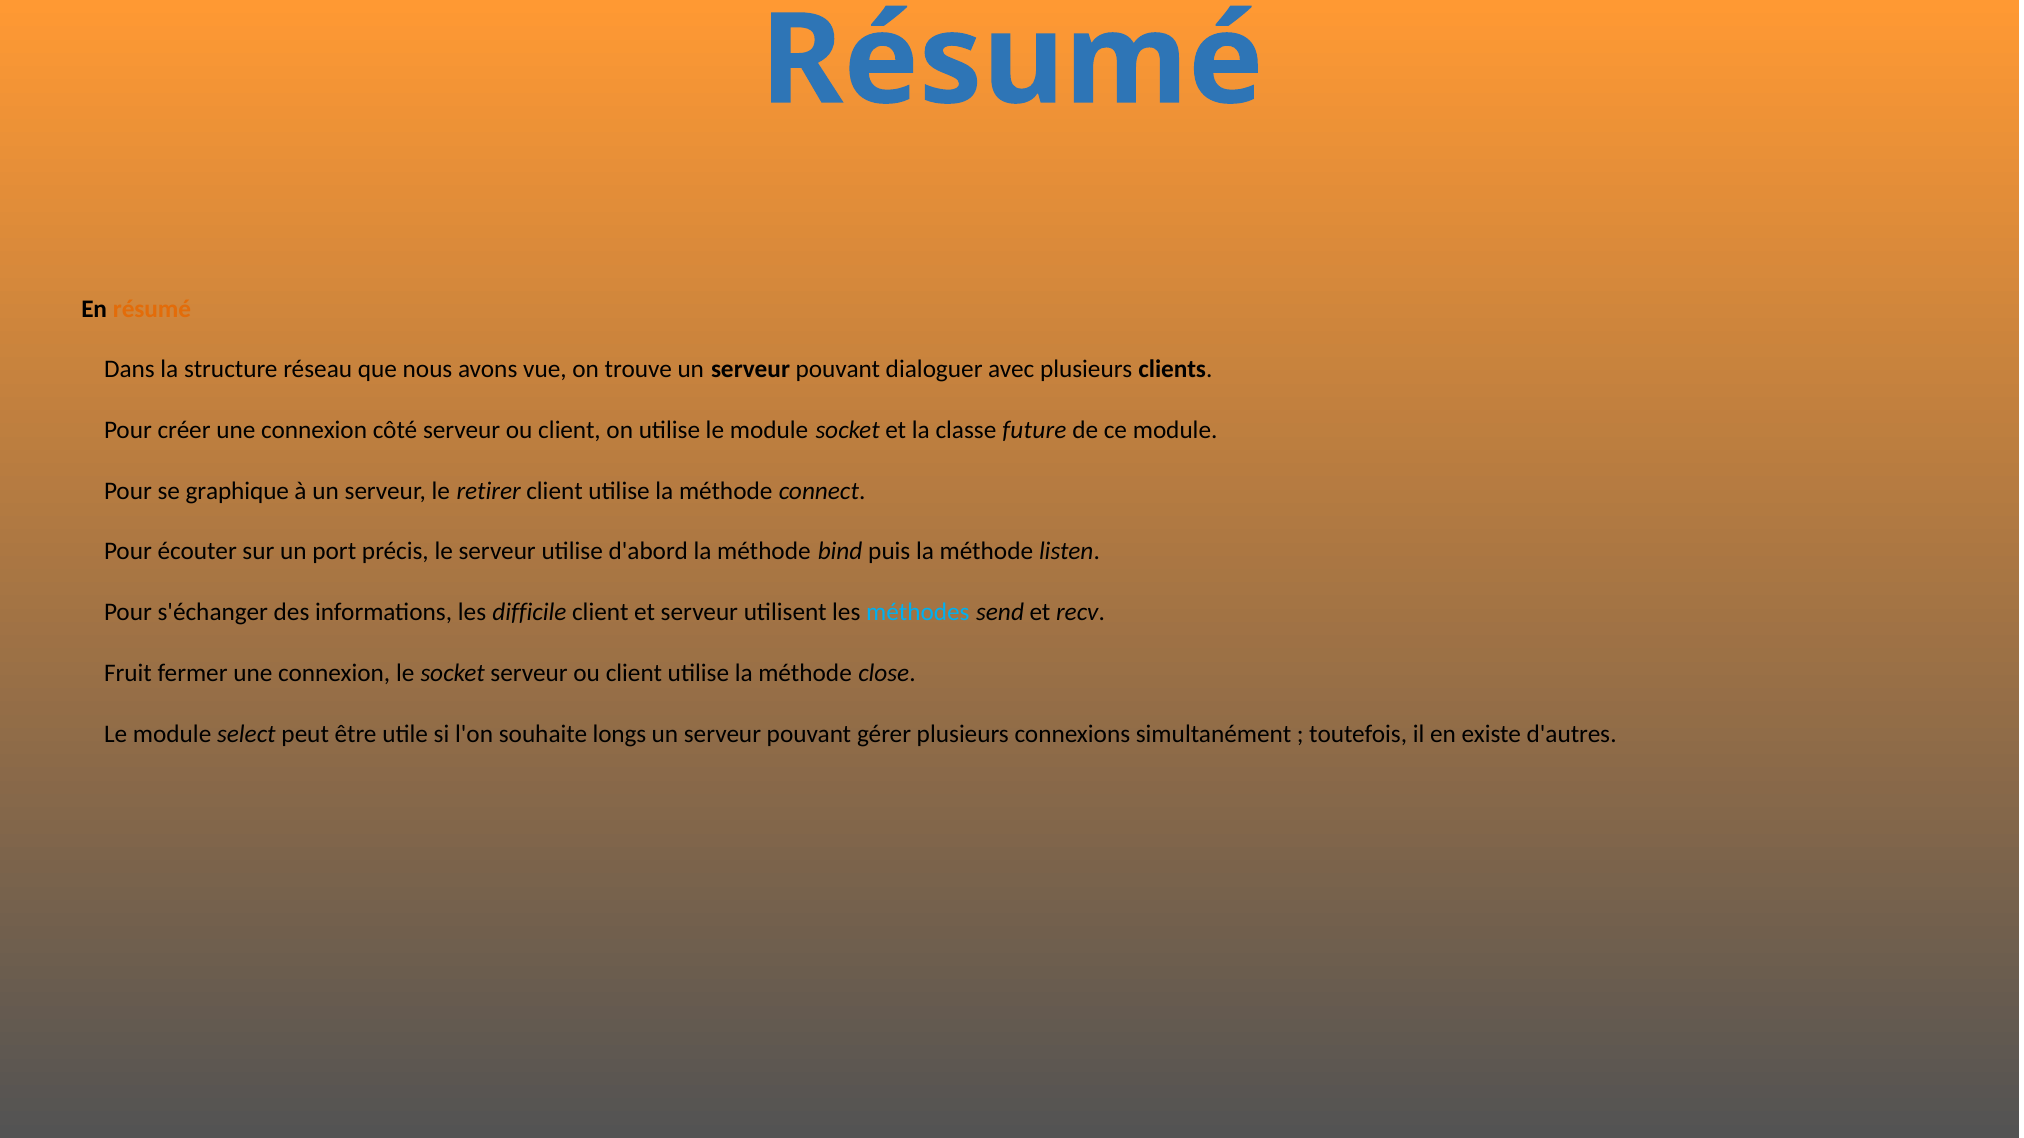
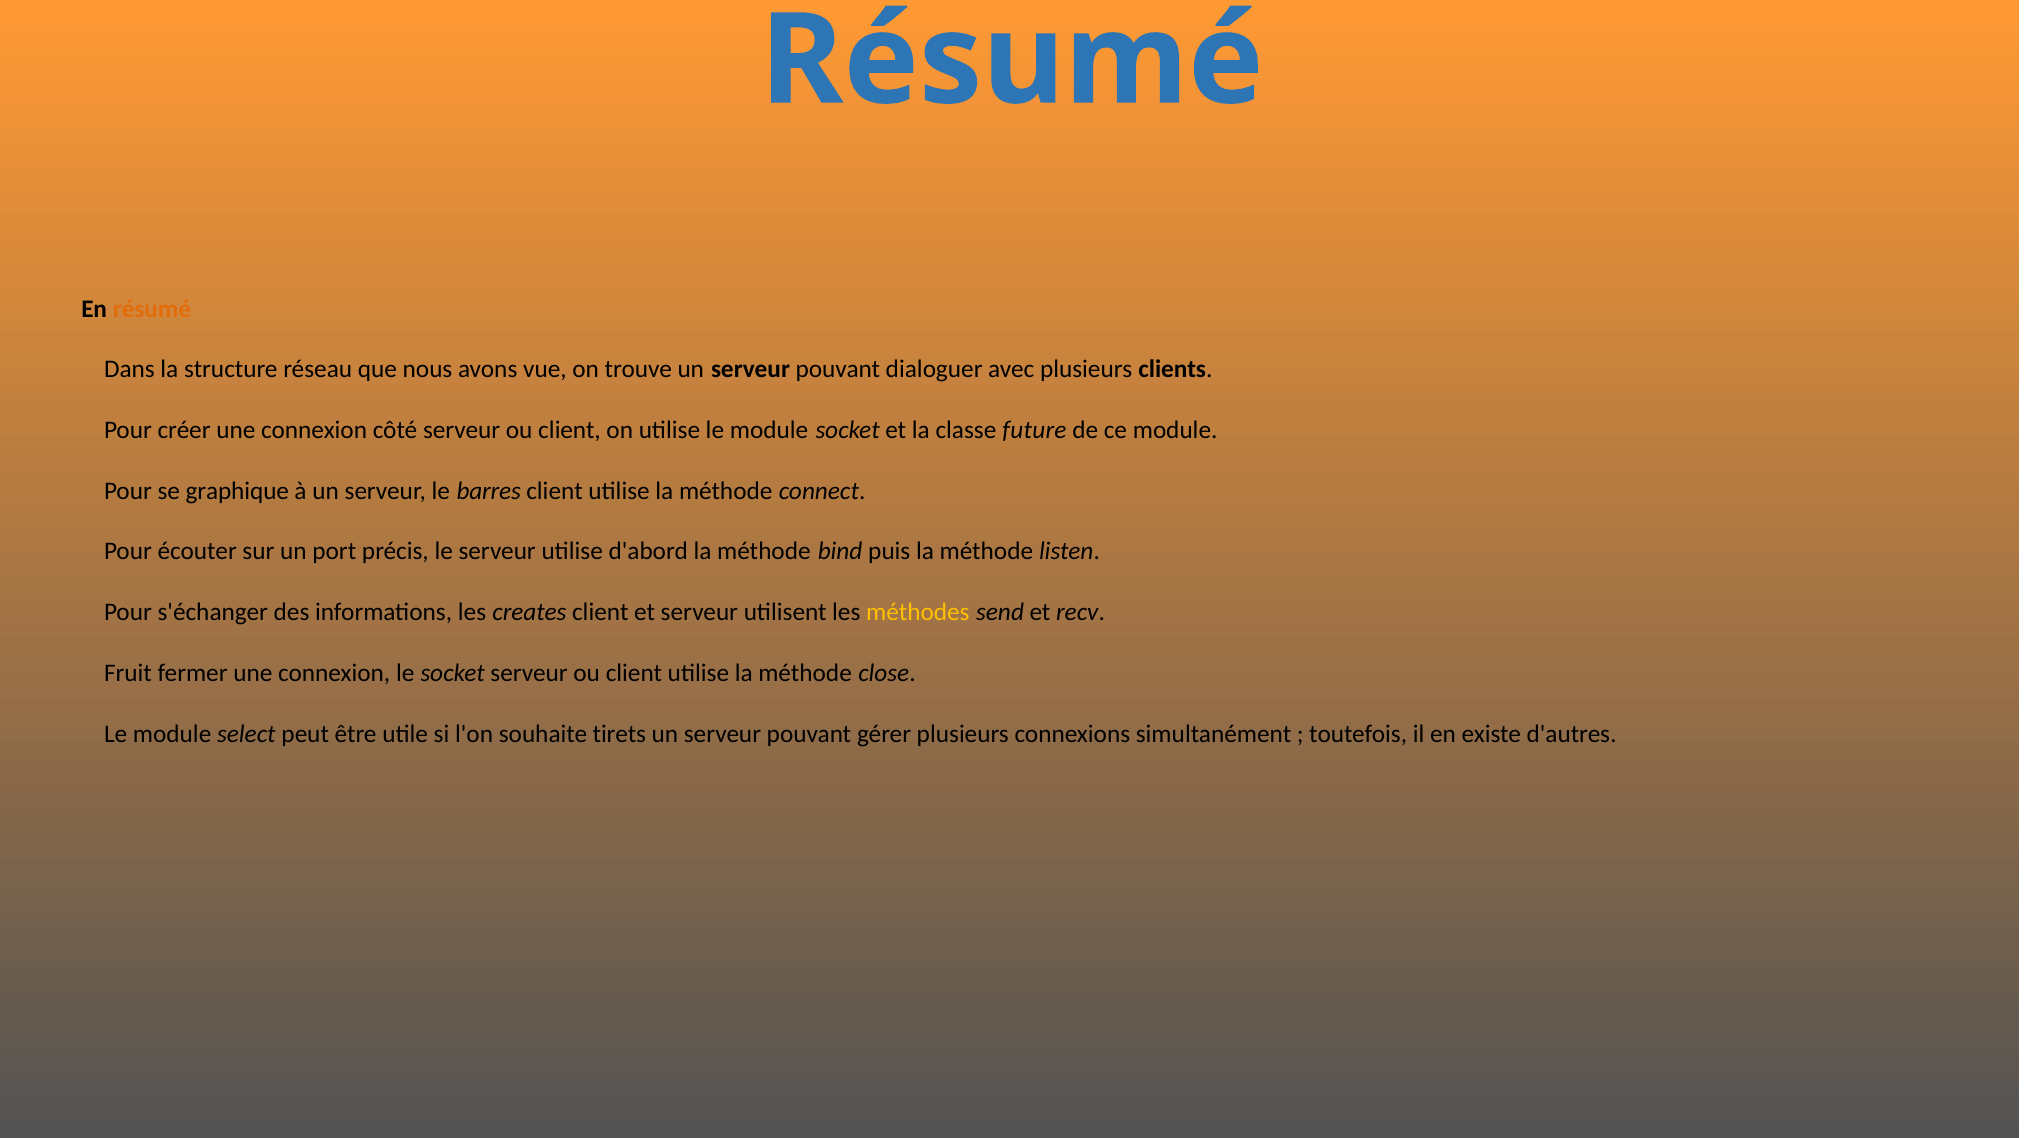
retirer: retirer -> barres
difficile: difficile -> creates
méthodes colour: light blue -> yellow
longs: longs -> tirets
